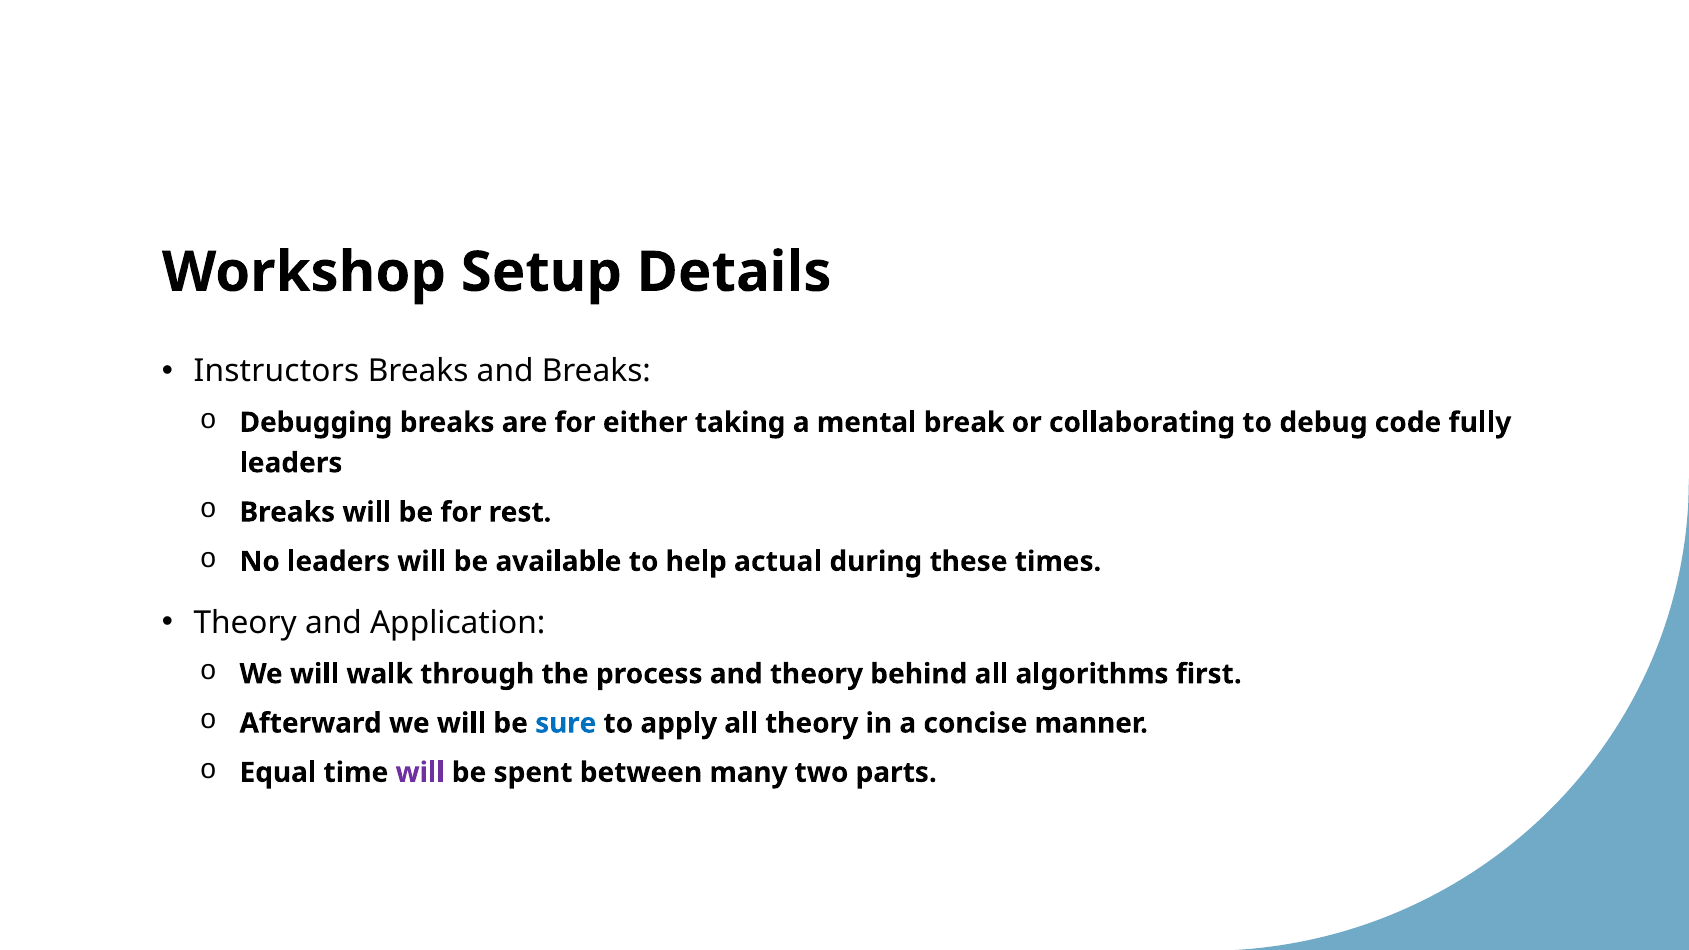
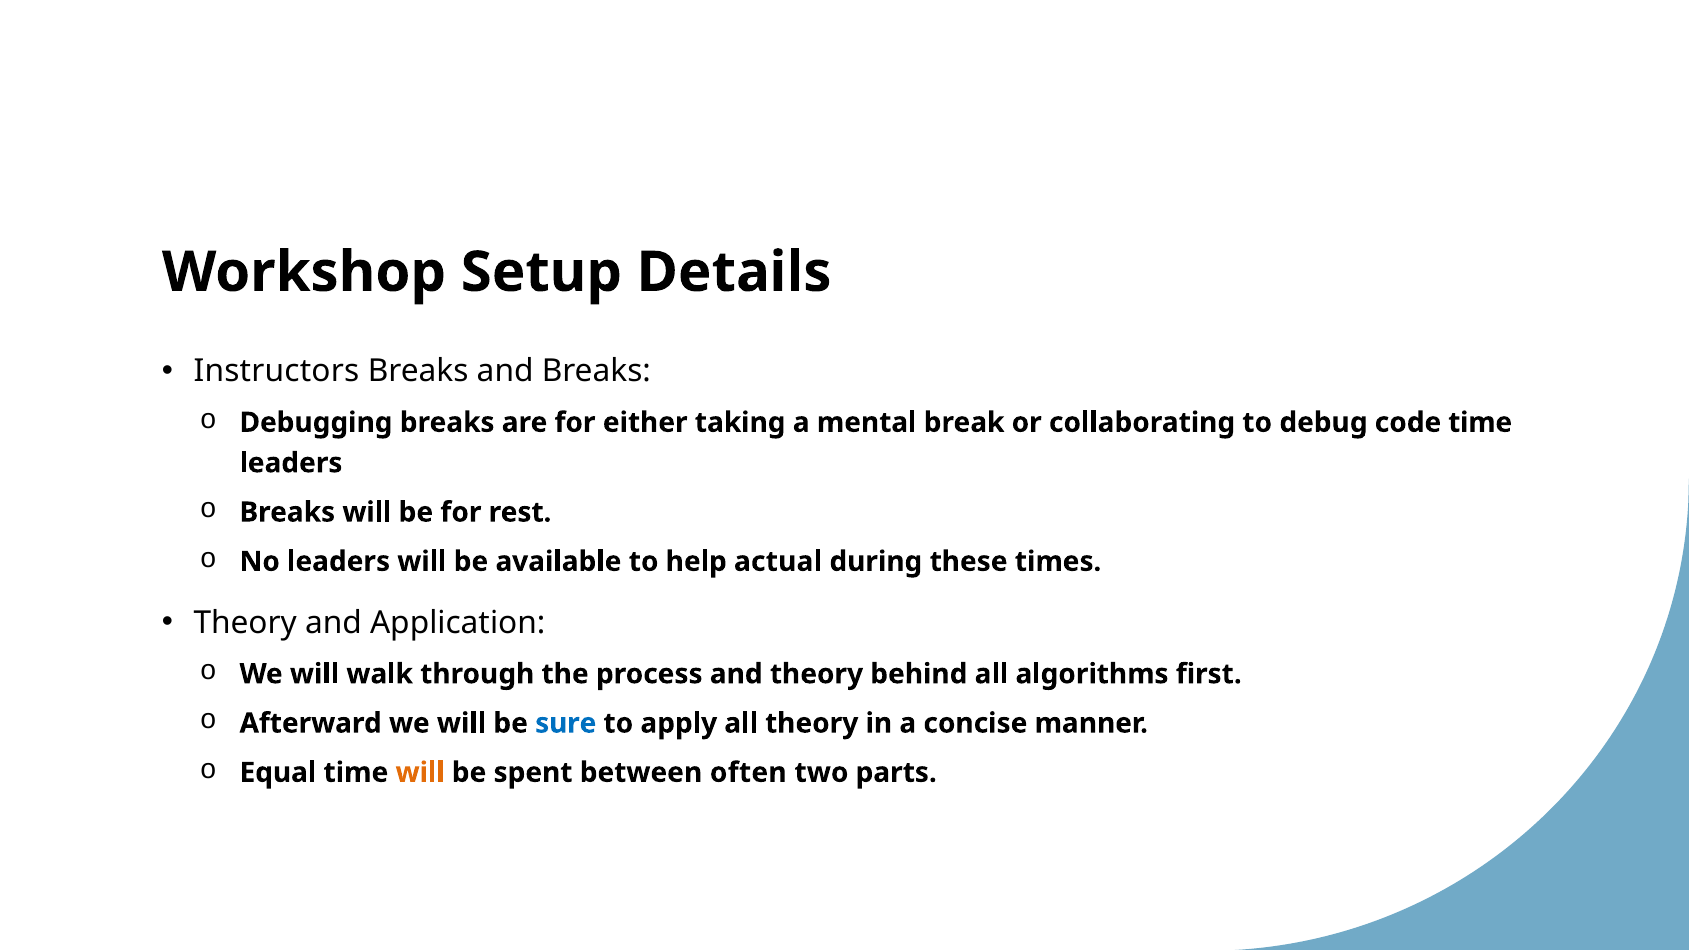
code fully: fully -> time
will at (420, 773) colour: purple -> orange
many: many -> often
